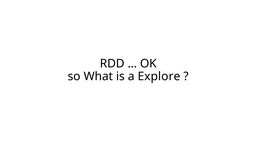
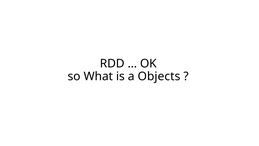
Explore: Explore -> Objects
